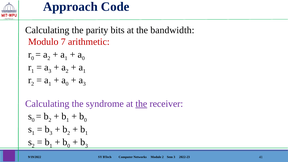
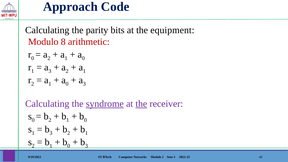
bandwidth: bandwidth -> equipment
7: 7 -> 8
syndrome underline: none -> present
